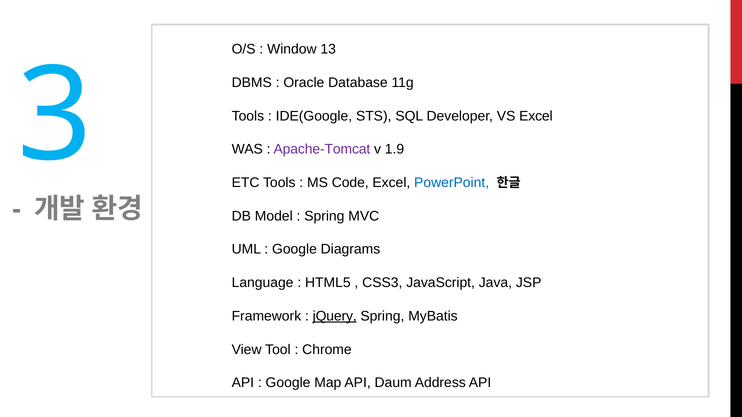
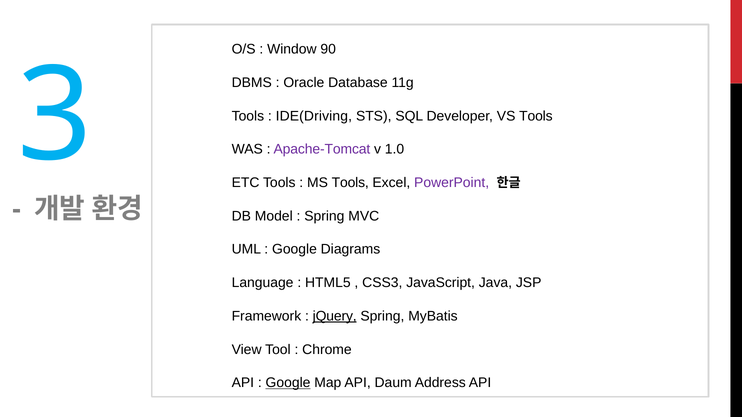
13: 13 -> 90
IDE(Google: IDE(Google -> IDE(Driving
VS Excel: Excel -> Tools
1.9: 1.9 -> 1.0
MS Code: Code -> Tools
PowerPoint colour: blue -> purple
Google at (288, 383) underline: none -> present
